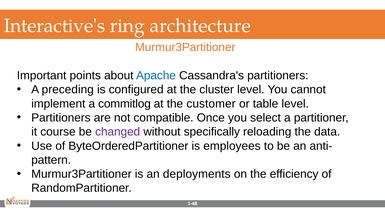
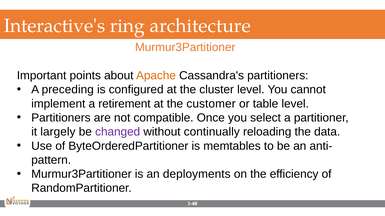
Apache colour: blue -> orange
commitlog: commitlog -> retirement
course: course -> largely
specifically: specifically -> continually
employees: employees -> memtables
